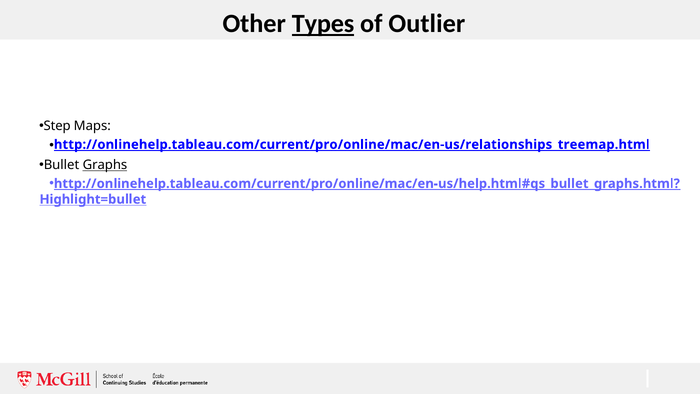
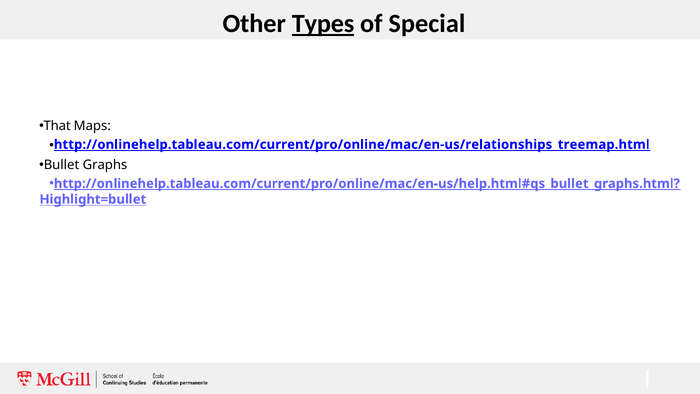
Outlier: Outlier -> Special
Step: Step -> That
Graphs underline: present -> none
